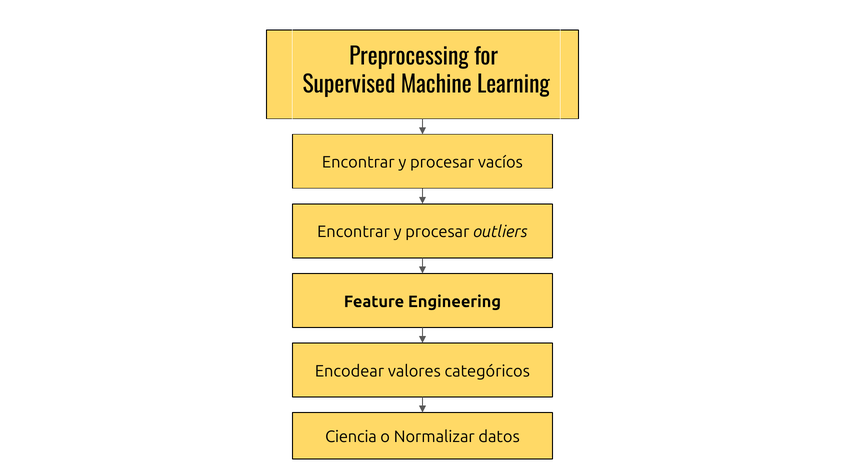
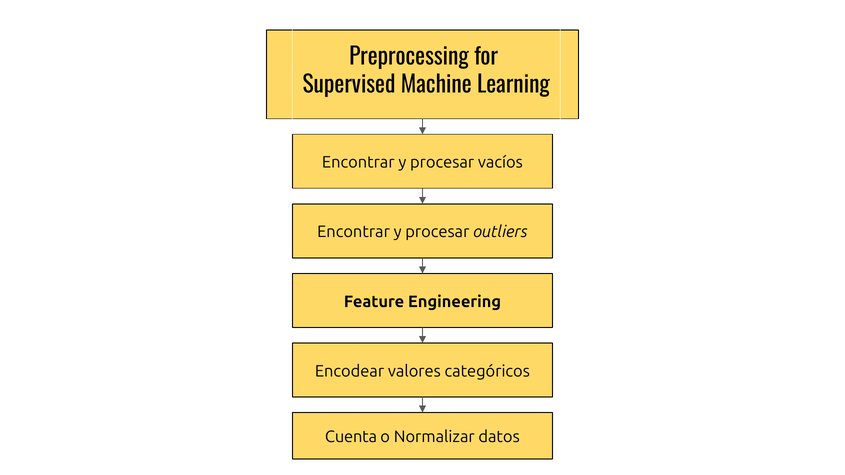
Ciencia: Ciencia -> Cuenta
